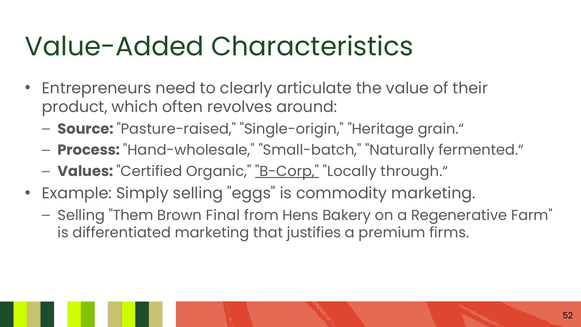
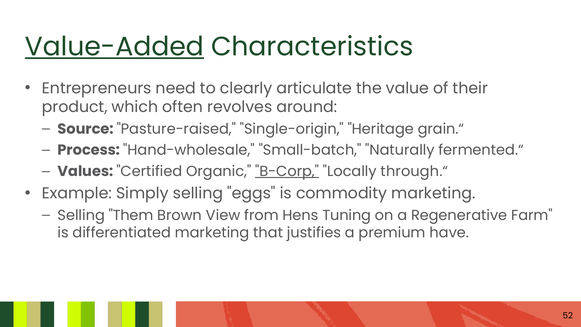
Value-Added underline: none -> present
Final: Final -> View
Bakery: Bakery -> Tuning
firms: firms -> have
